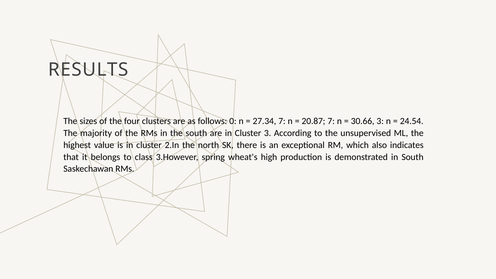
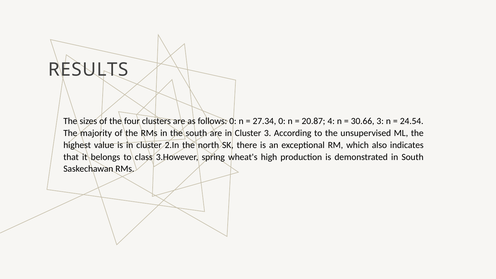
27.34 7: 7 -> 0
20.87 7: 7 -> 4
